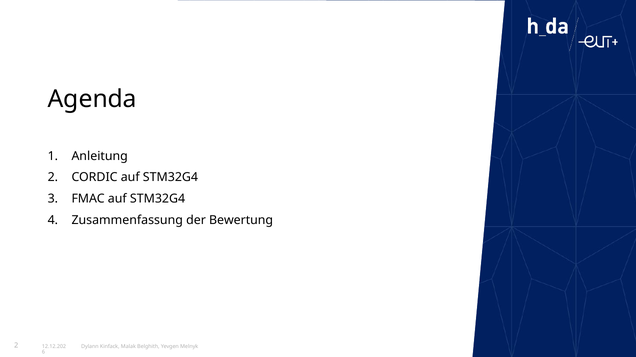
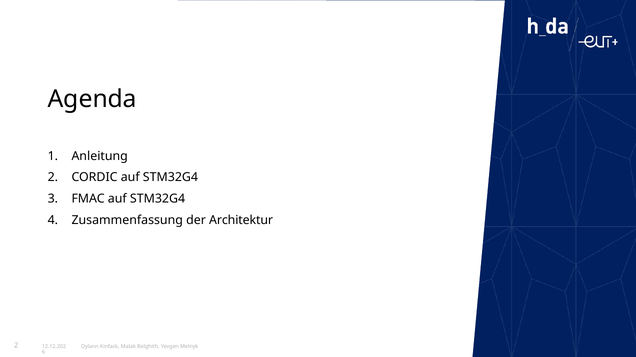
Bewertung: Bewertung -> Architektur
